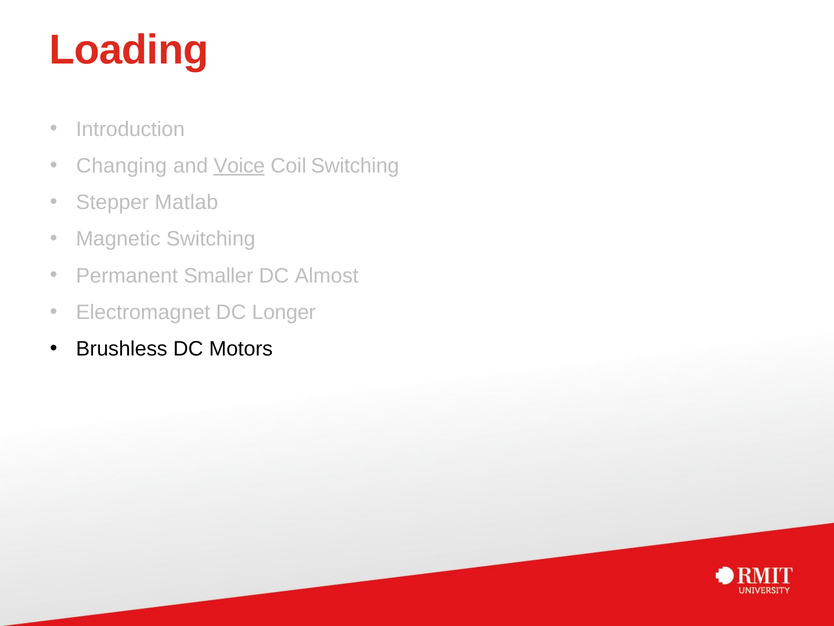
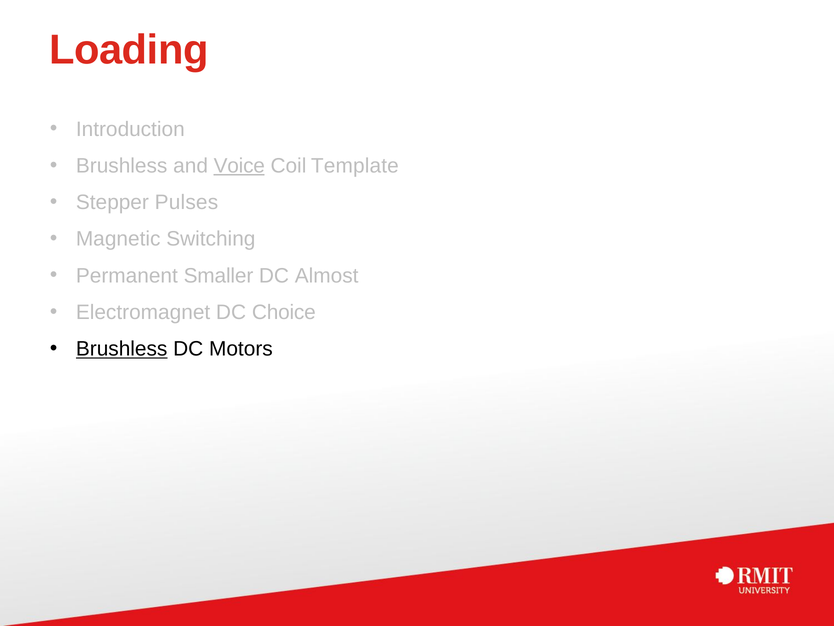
Changing at (122, 166): Changing -> Brushless
Coil Switching: Switching -> Template
Matlab: Matlab -> Pulses
Longer: Longer -> Choice
Brushless at (122, 349) underline: none -> present
